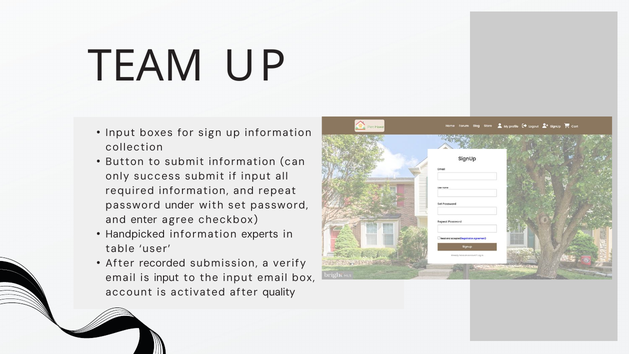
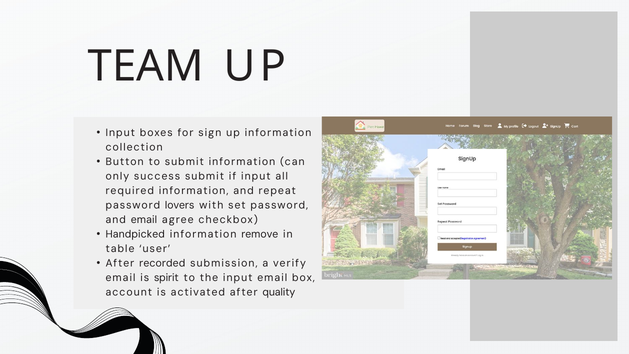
under: under -> lovers
and enter: enter -> email
experts: experts -> remove
is input: input -> spirit
